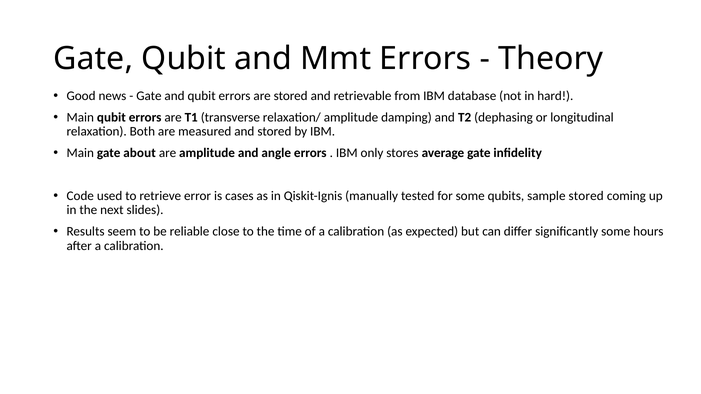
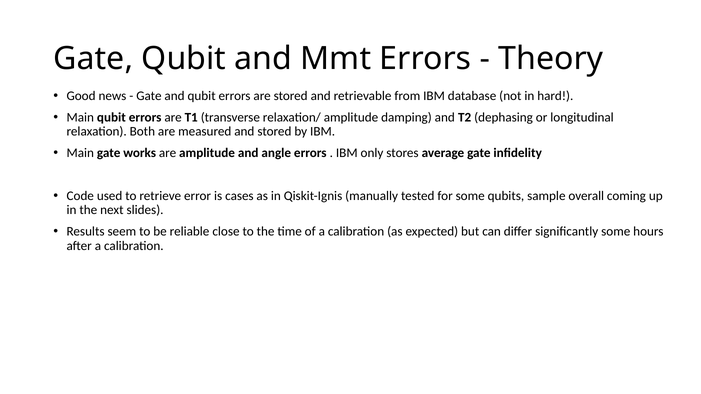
about: about -> works
sample stored: stored -> overall
